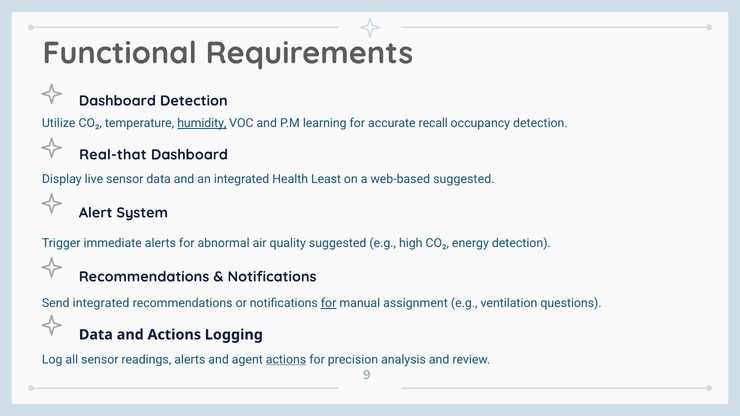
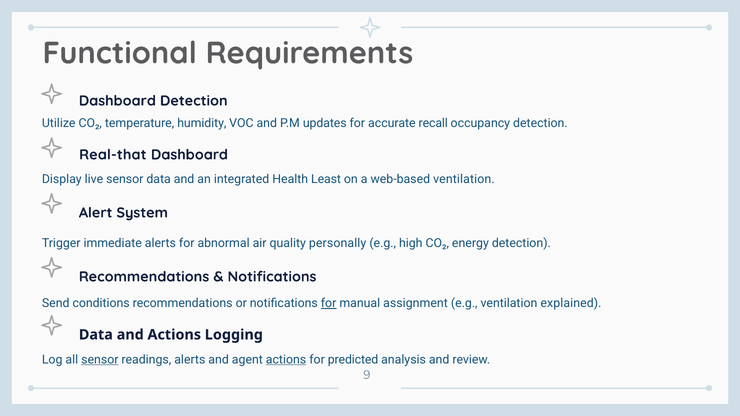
humidity underline: present -> none
learning: learning -> updates
web-based suggested: suggested -> ventilation
quality suggested: suggested -> personally
Send integrated: integrated -> conditions
questions: questions -> explained
sensor at (100, 360) underline: none -> present
precision: precision -> predicted
